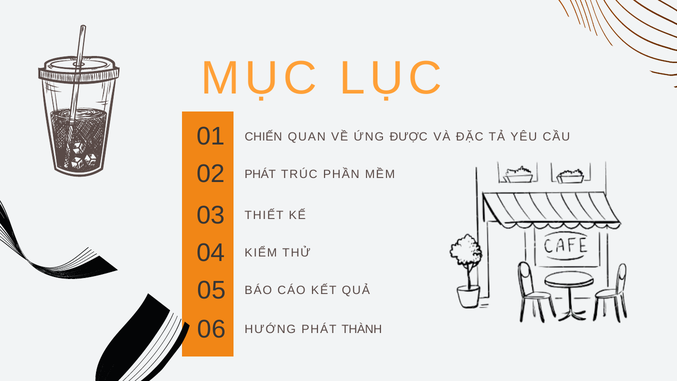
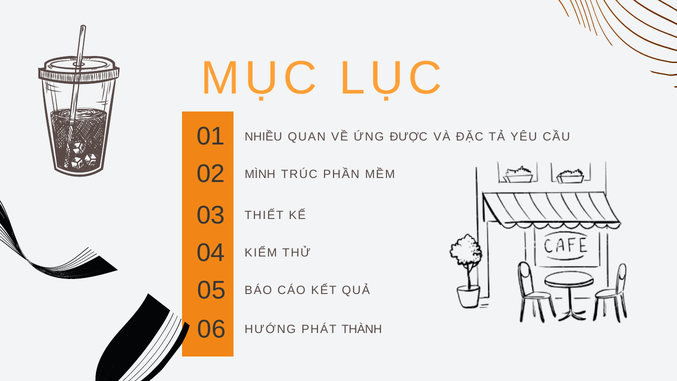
CHIẾN: CHIẾN -> NHIỀU
PHÁT at (260, 174): PHÁT -> MÌNH
